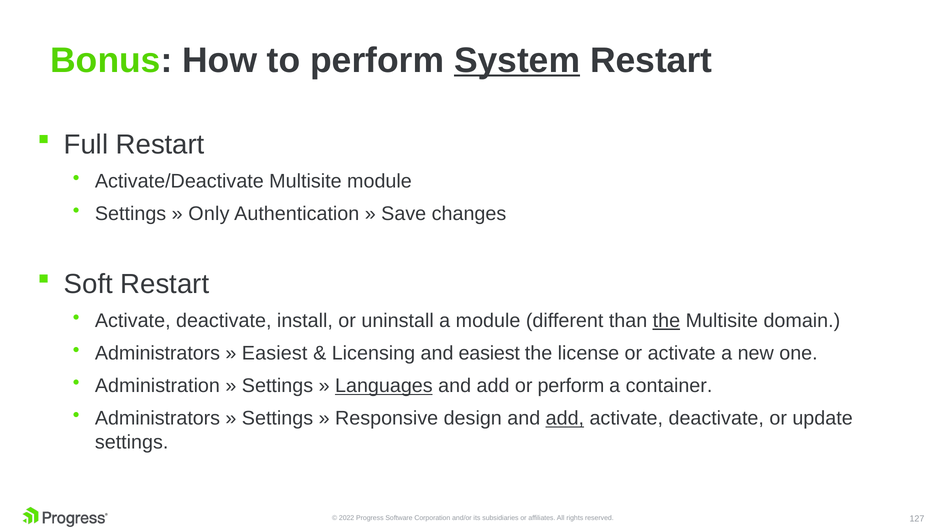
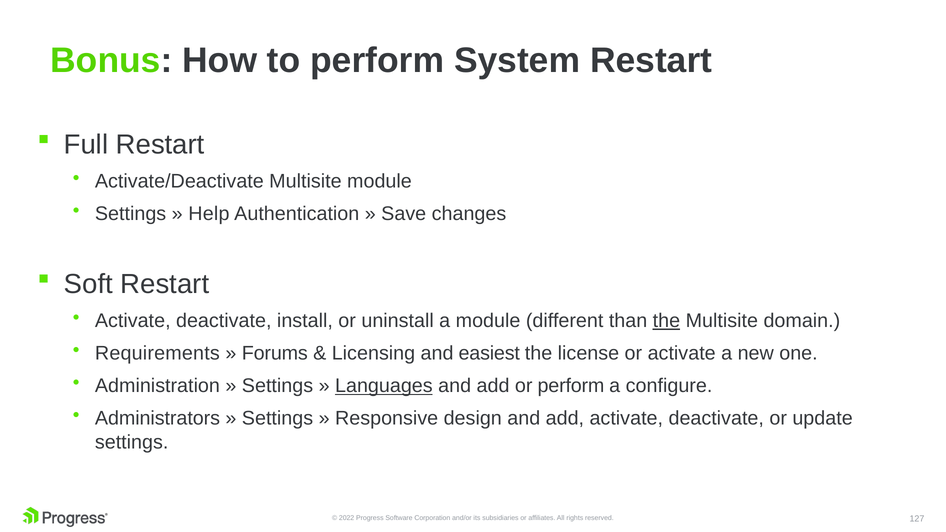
System underline: present -> none
Only: Only -> Help
Administrators at (157, 354): Administrators -> Requirements
Easiest at (275, 354): Easiest -> Forums
container: container -> configure
add at (565, 419) underline: present -> none
